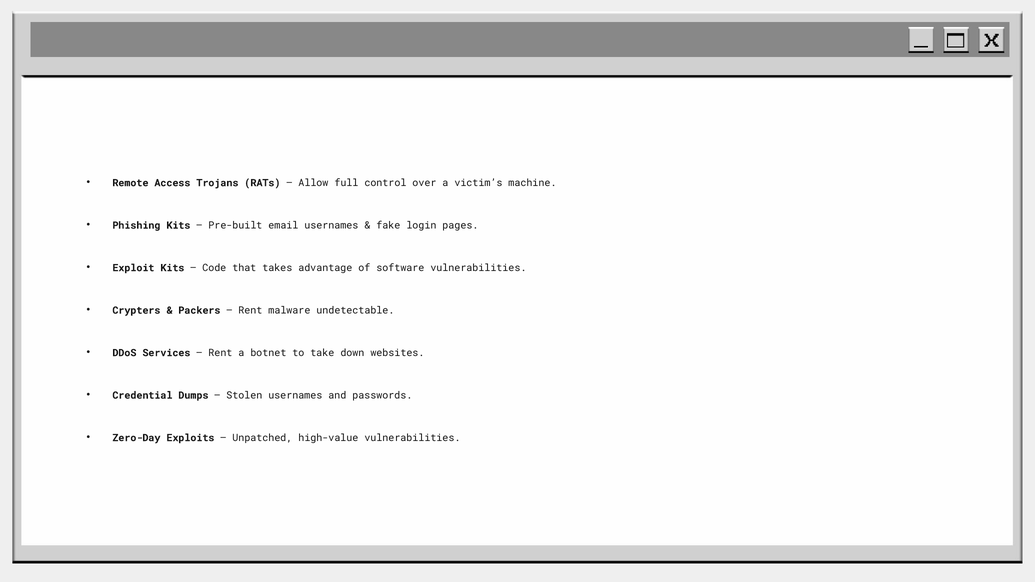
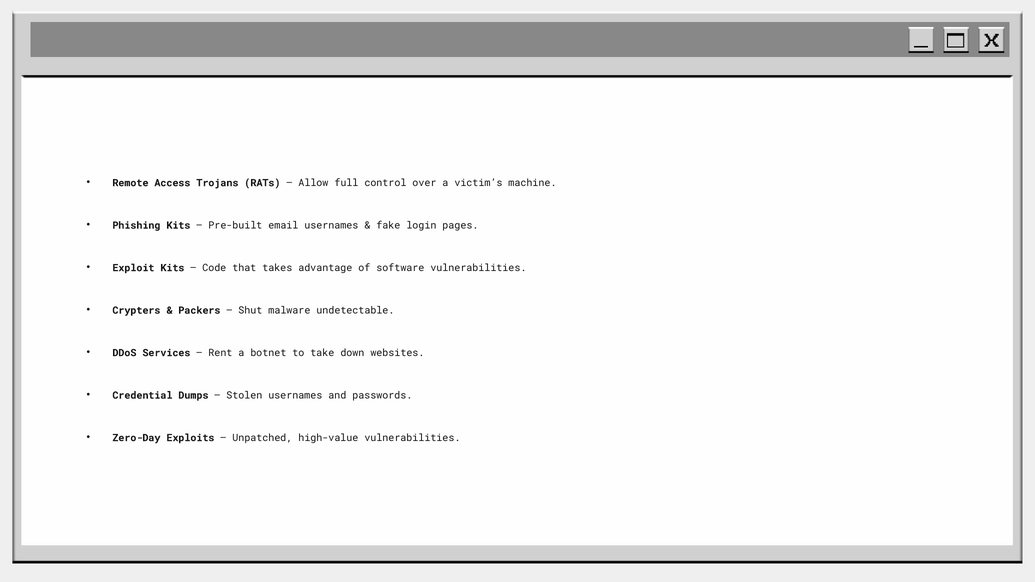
Rent at (250, 310): Rent -> Shut
